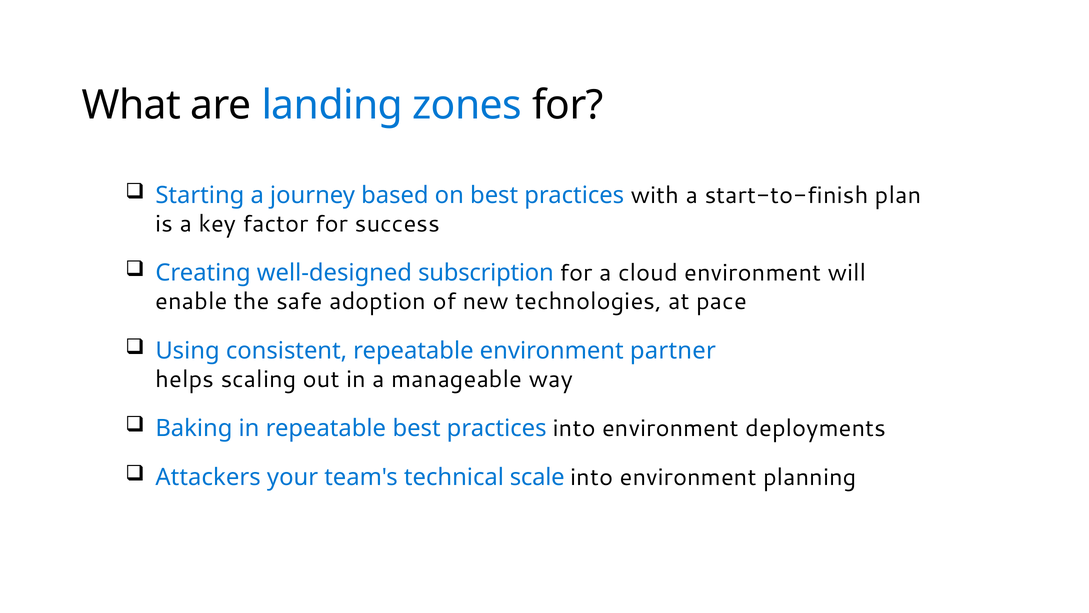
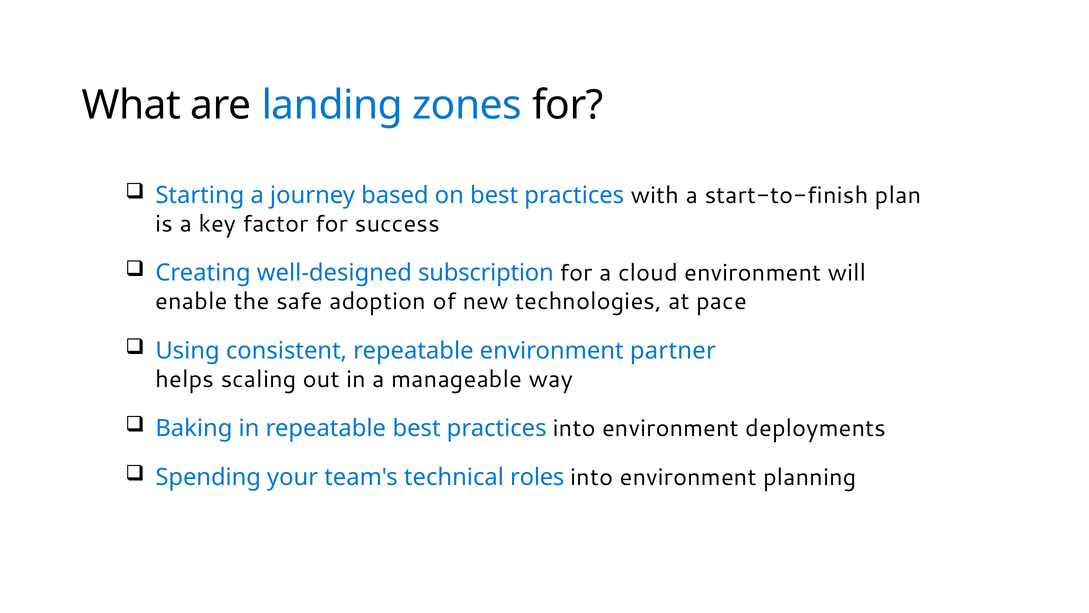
Attackers: Attackers -> Spending
scale: scale -> roles
